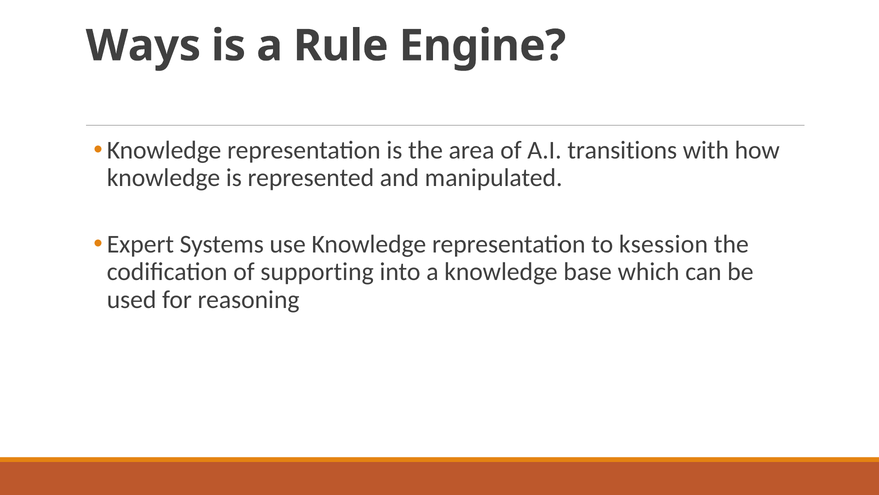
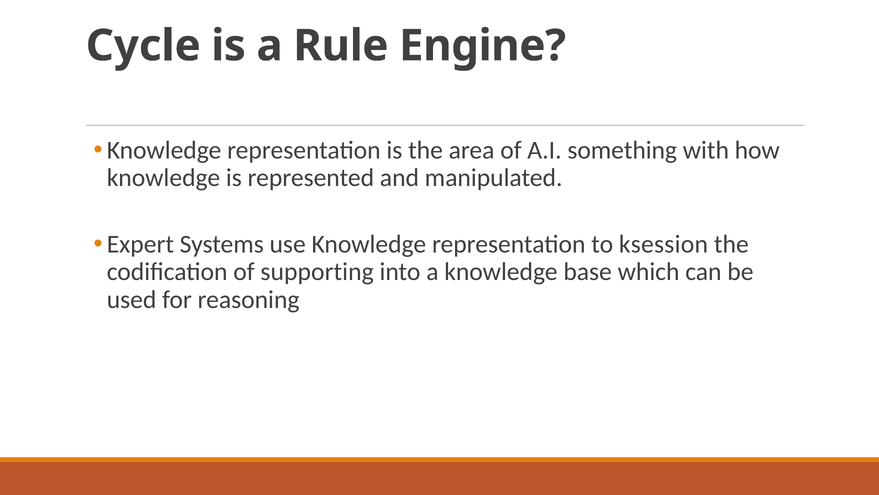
Ways: Ways -> Cycle
transitions: transitions -> something
